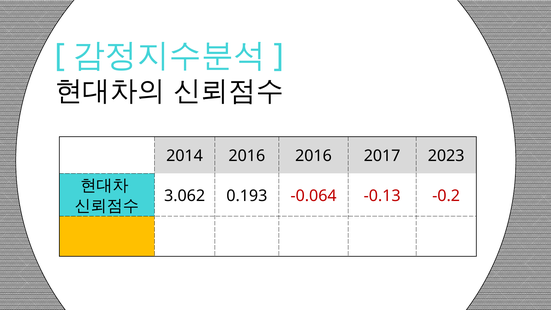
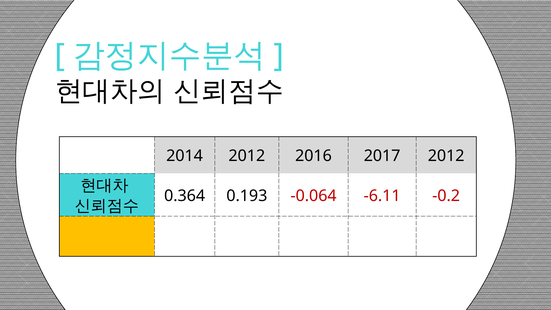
2014 2016: 2016 -> 2012
2017 2023: 2023 -> 2012
3.062: 3.062 -> 0.364
-0.13: -0.13 -> -6.11
